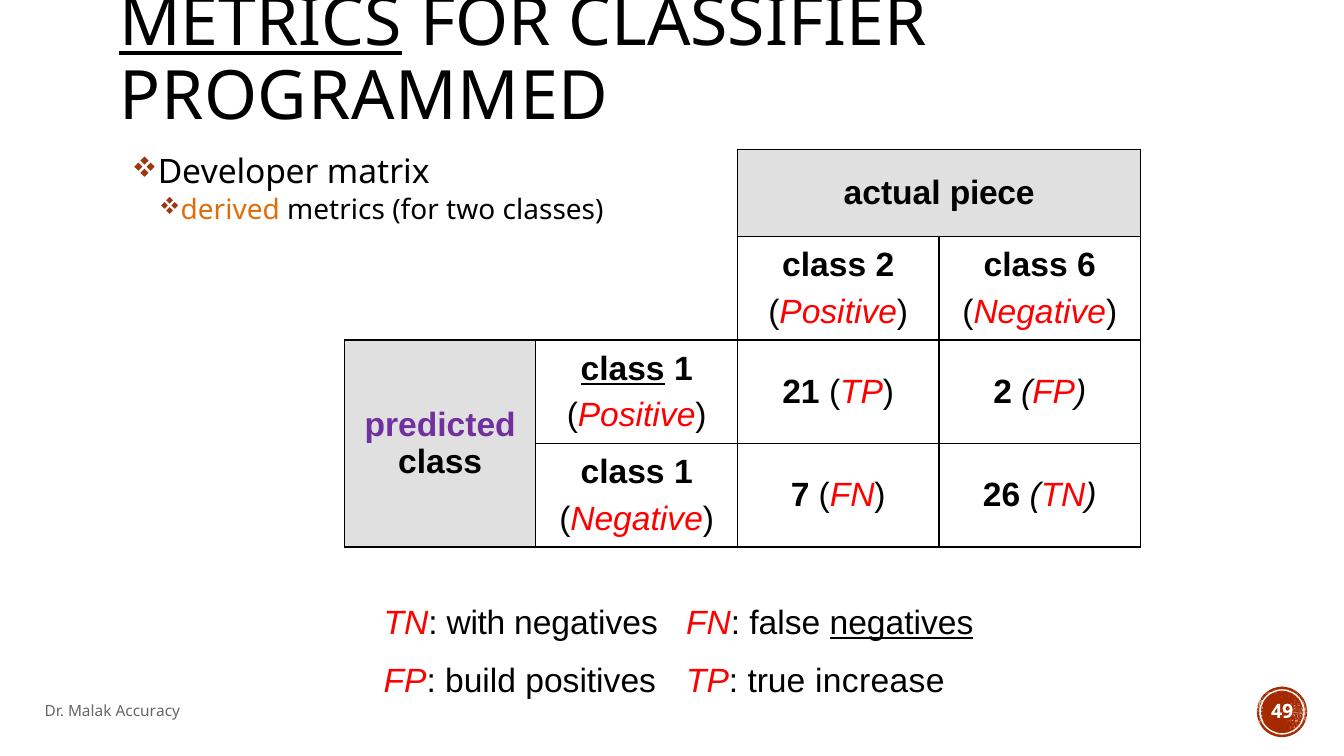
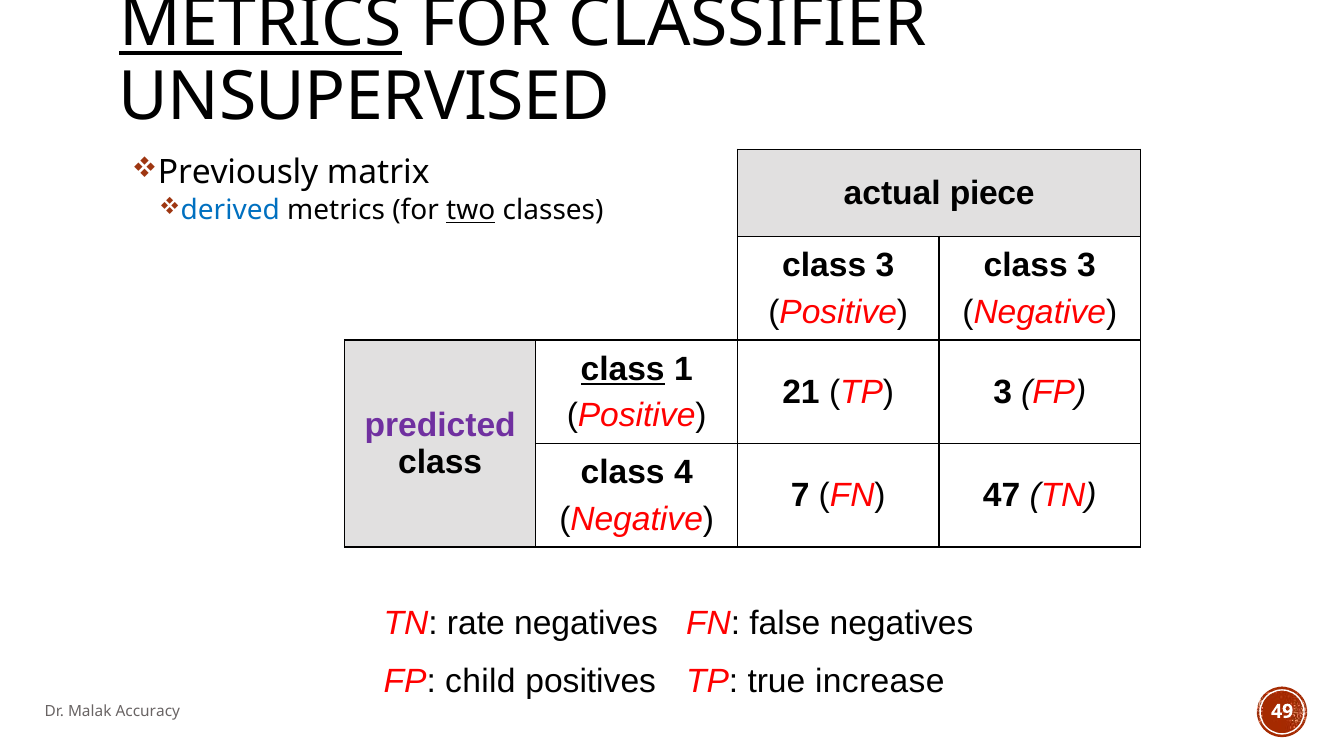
PROGRAMMED: PROGRAMMED -> UNSUPERVISED
Developer: Developer -> Previously
derived colour: orange -> blue
two underline: none -> present
2 at (885, 266): 2 -> 3
6 at (1086, 266): 6 -> 3
TP 2: 2 -> 3
1 at (683, 473): 1 -> 4
26: 26 -> 47
with: with -> rate
negatives at (902, 624) underline: present -> none
build: build -> child
